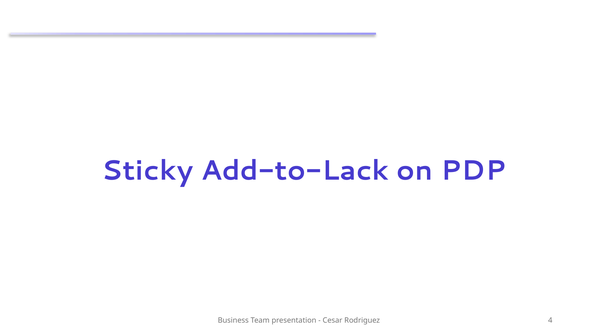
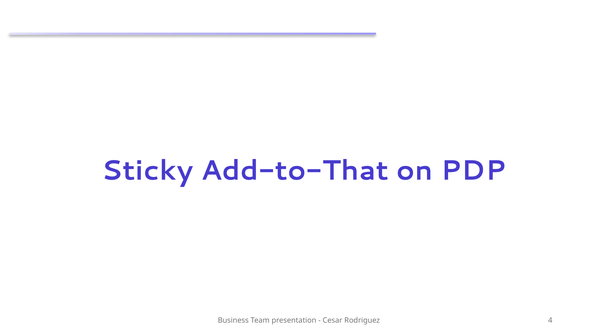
Add-to-Lack: Add-to-Lack -> Add-to-That
